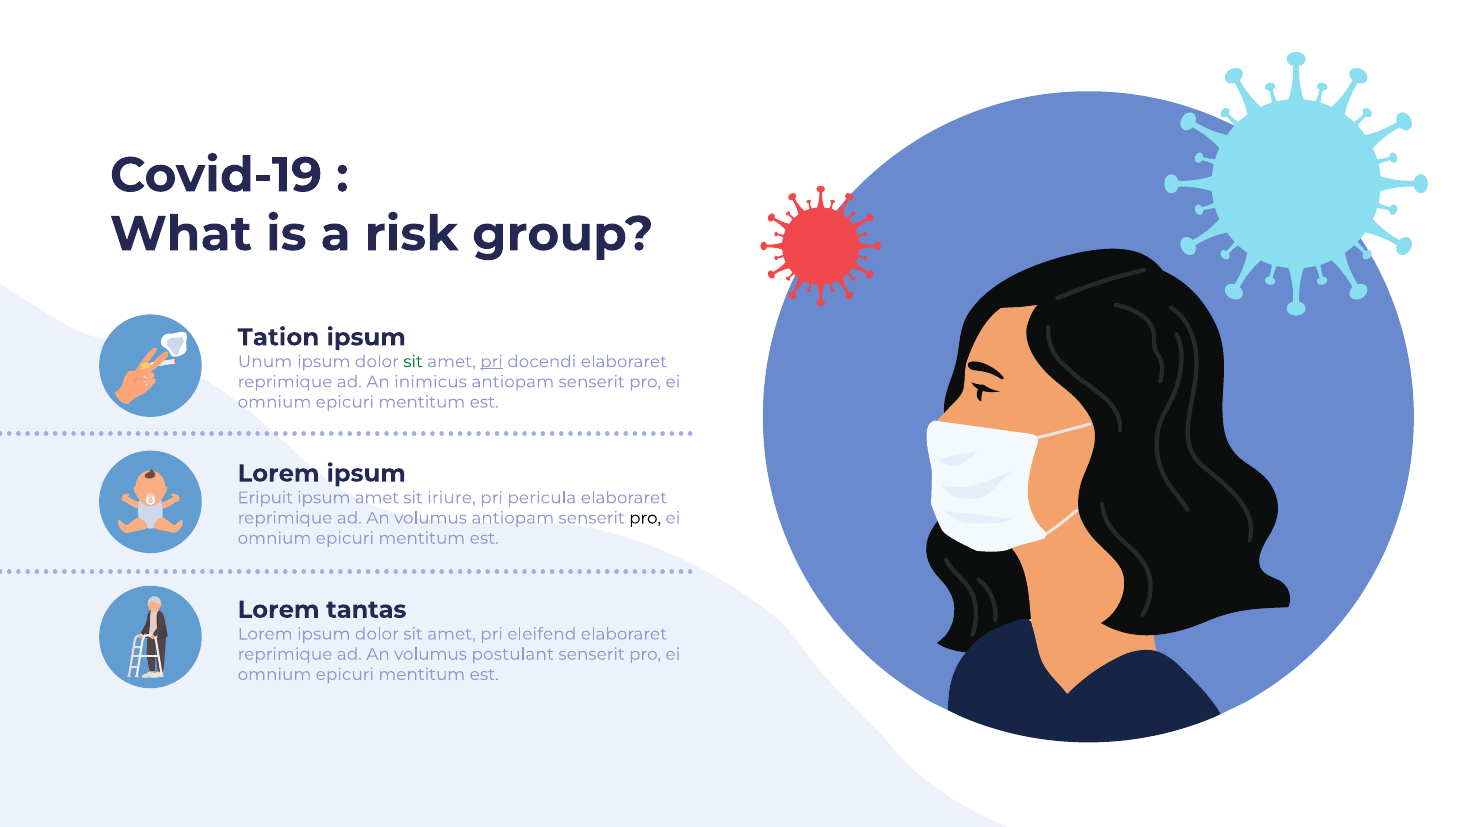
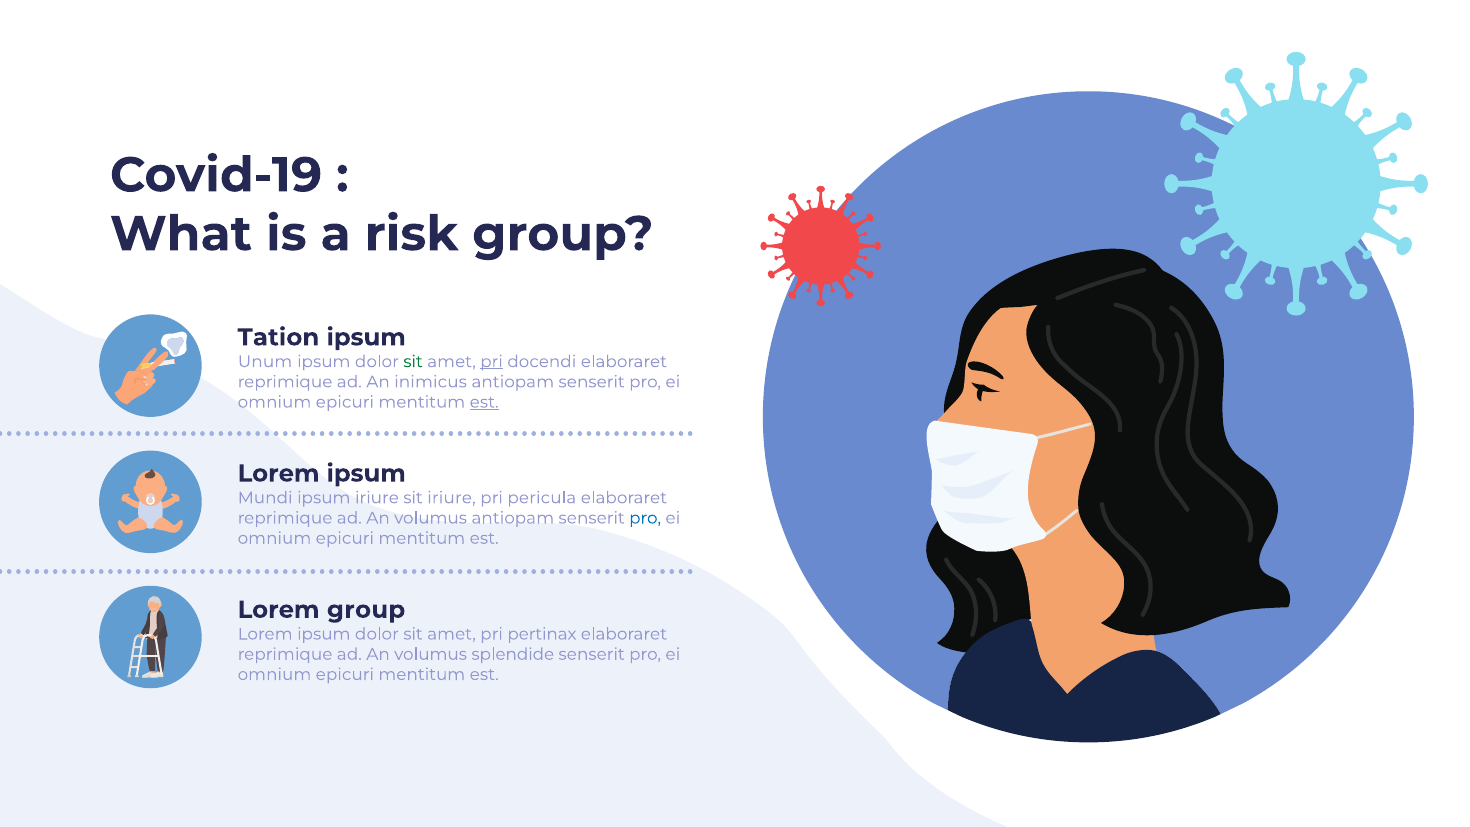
est at (484, 402) underline: none -> present
Eripuit: Eripuit -> Mundi
ipsum amet: amet -> iriure
pro at (645, 518) colour: black -> blue
Lorem tantas: tantas -> group
eleifend: eleifend -> pertinax
postulant: postulant -> splendide
